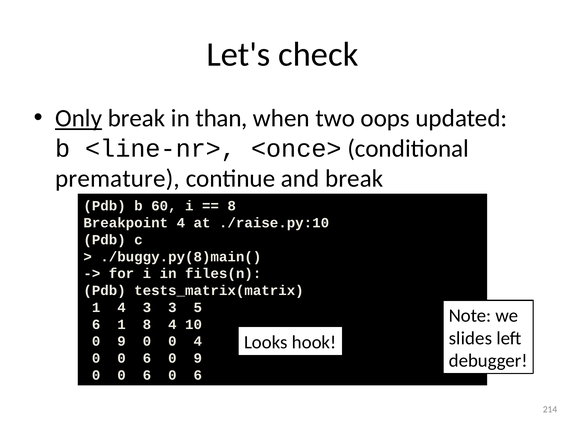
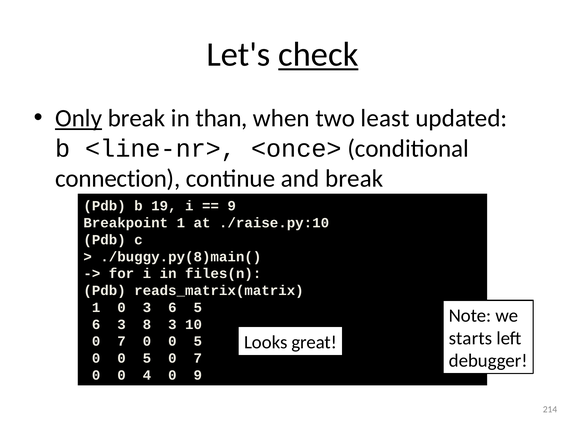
check underline: none -> present
oops: oops -> least
premature: premature -> connection
60: 60 -> 19
8 at (232, 206): 8 -> 9
Breakpoint 4: 4 -> 1
tests_matrix(matrix: tests_matrix(matrix -> reads_matrix(matrix
1 4: 4 -> 0
3 3: 3 -> 6
6 1: 1 -> 3
8 4: 4 -> 3
slides: slides -> starts
hook: hook -> great
9 at (122, 342): 9 -> 7
4 at (198, 342): 4 -> 5
6 at (147, 359): 6 -> 5
9 at (198, 359): 9 -> 7
6 at (147, 376): 6 -> 4
6 at (198, 376): 6 -> 9
